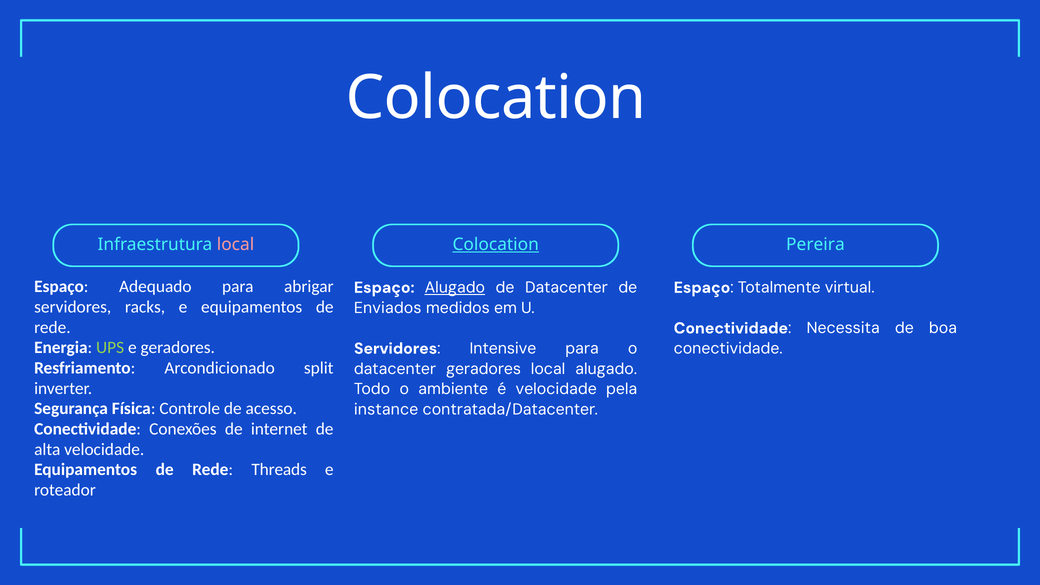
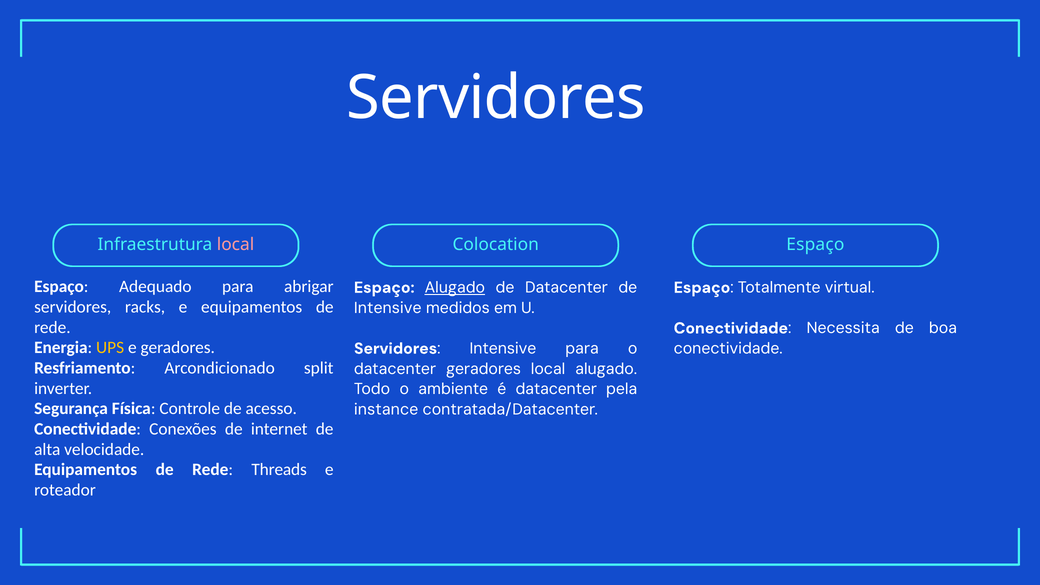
Colocation at (496, 98): Colocation -> Servidores
Colocation at (496, 244) underline: present -> none
Pereira at (815, 244): Pereira -> Espaço
Enviados at (388, 308): Enviados -> Intensive
UPS colour: light green -> yellow
é velocidade: velocidade -> datacenter
